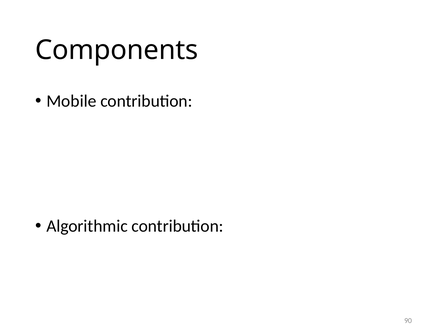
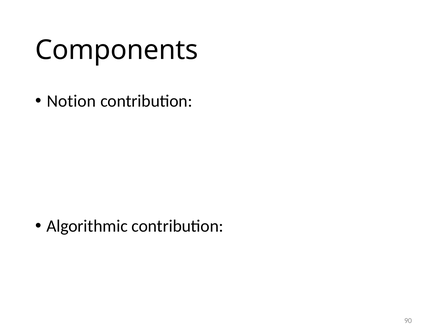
Mobile: Mobile -> Notion
